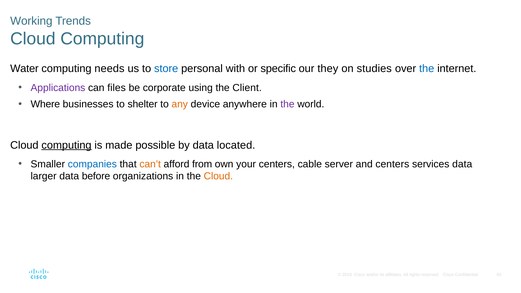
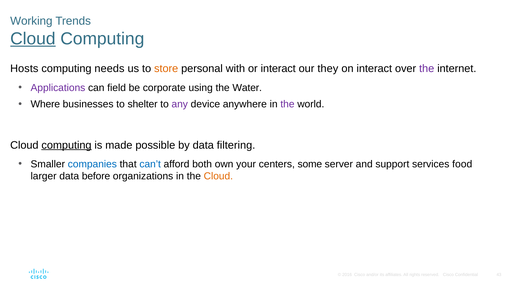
Cloud at (33, 39) underline: none -> present
Water: Water -> Hosts
store colour: blue -> orange
or specific: specific -> interact
on studies: studies -> interact
the at (427, 69) colour: blue -> purple
files: files -> field
Client: Client -> Water
any colour: orange -> purple
located: located -> filtering
can’t colour: orange -> blue
from: from -> both
cable: cable -> some
and centers: centers -> support
services data: data -> food
